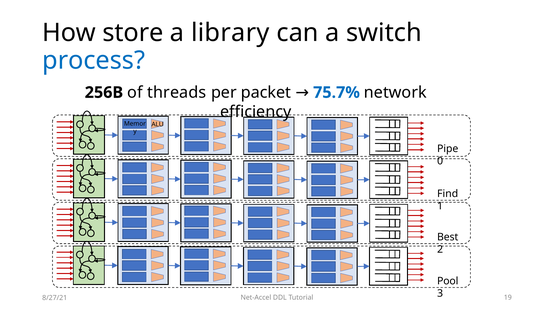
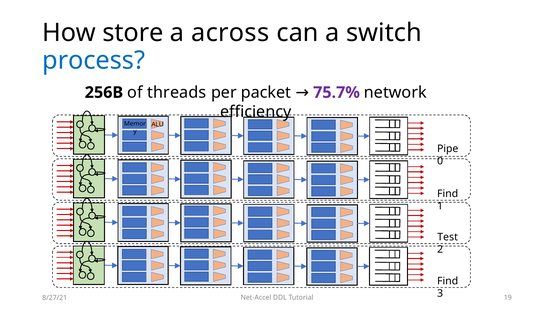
library: library -> across
75.7% colour: blue -> purple
Best: Best -> Test
Pool at (448, 281): Pool -> Find
